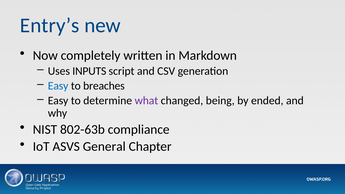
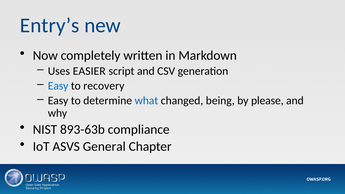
INPUTS: INPUTS -> EASIER
breaches: breaches -> recovery
what colour: purple -> blue
ended: ended -> please
802-63b: 802-63b -> 893-63b
